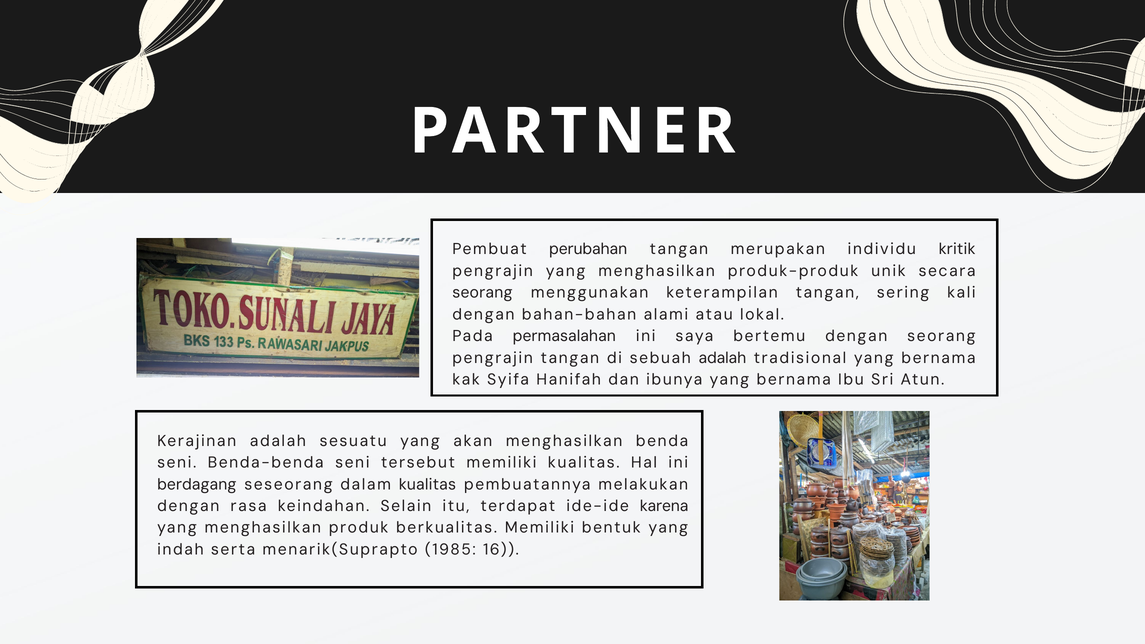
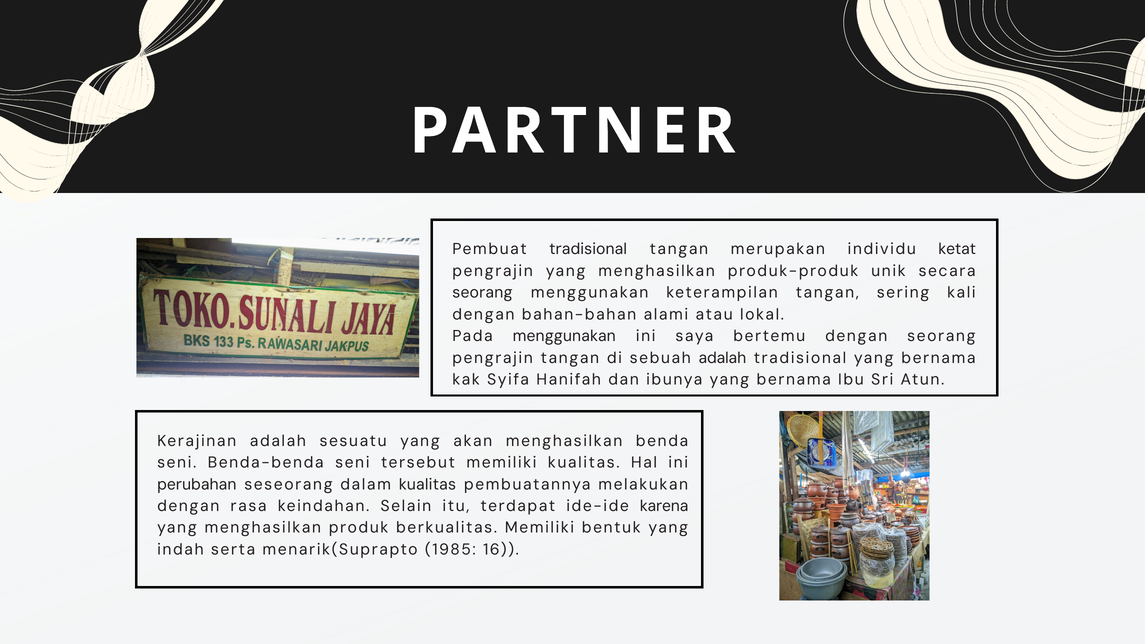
Pembuat perubahan: perubahan -> tradisional
kritik: kritik -> ketat
Pada permasalahan: permasalahan -> menggunakan
berdagang: berdagang -> perubahan
